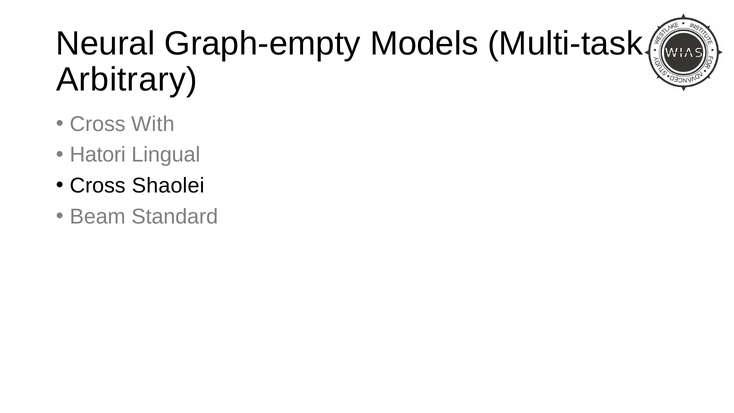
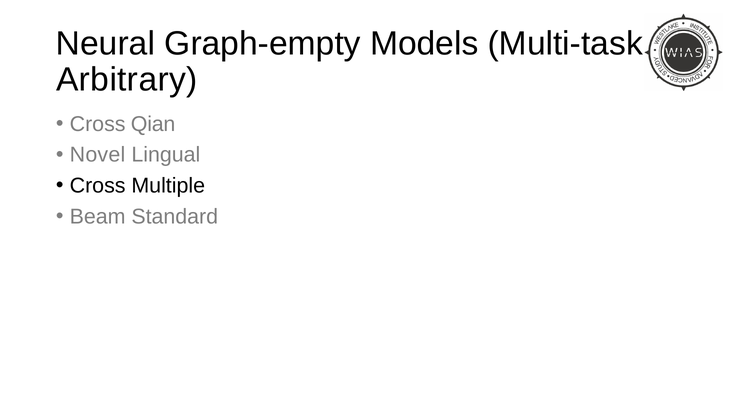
With: With -> Qian
Hatori: Hatori -> Novel
Shaolei: Shaolei -> Multiple
